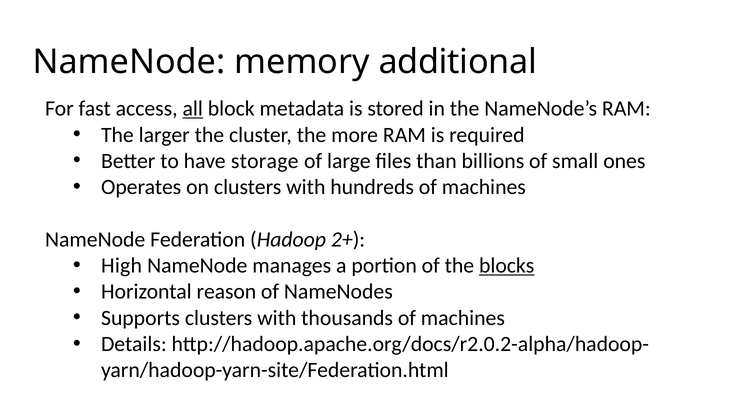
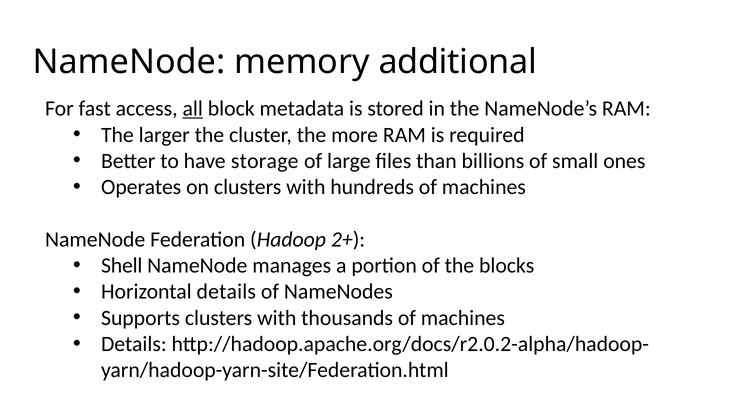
High: High -> Shell
blocks underline: present -> none
Horizontal reason: reason -> details
